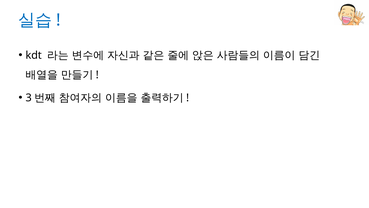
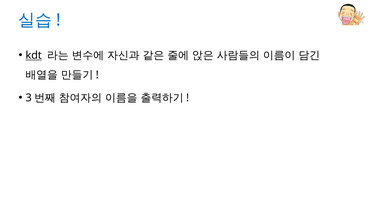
kdt underline: none -> present
